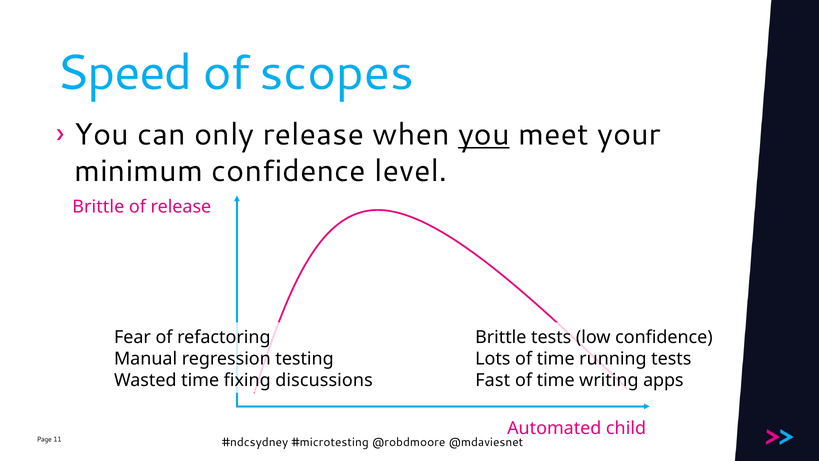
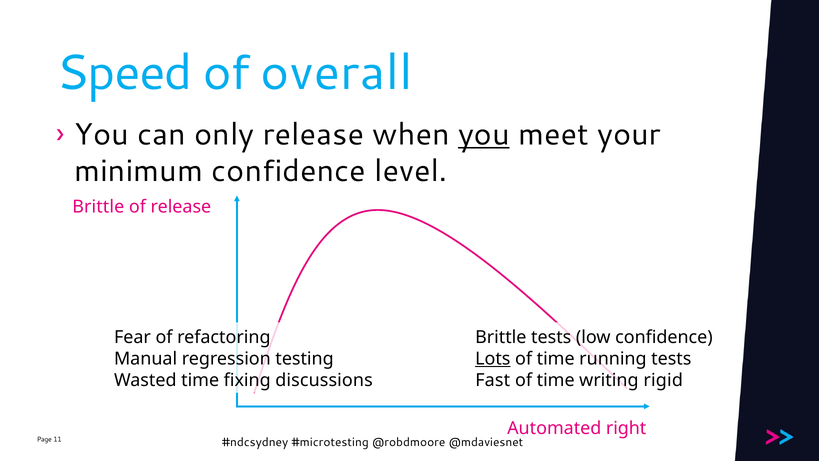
scopes: scopes -> overall
Lots underline: none -> present
apps: apps -> rigid
child: child -> right
